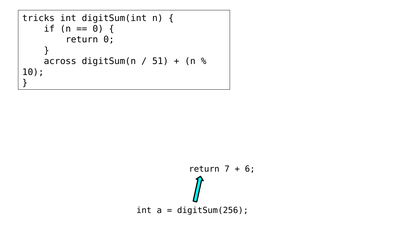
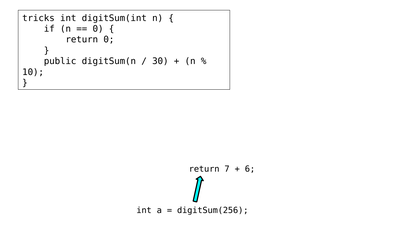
across: across -> public
51: 51 -> 30
